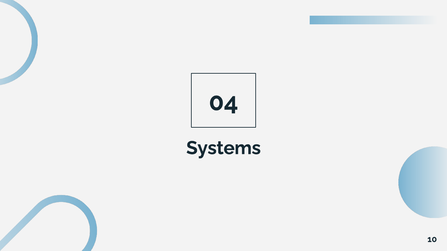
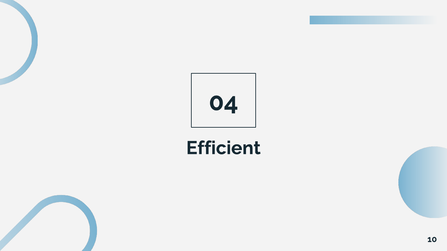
Systems: Systems -> Efficient
